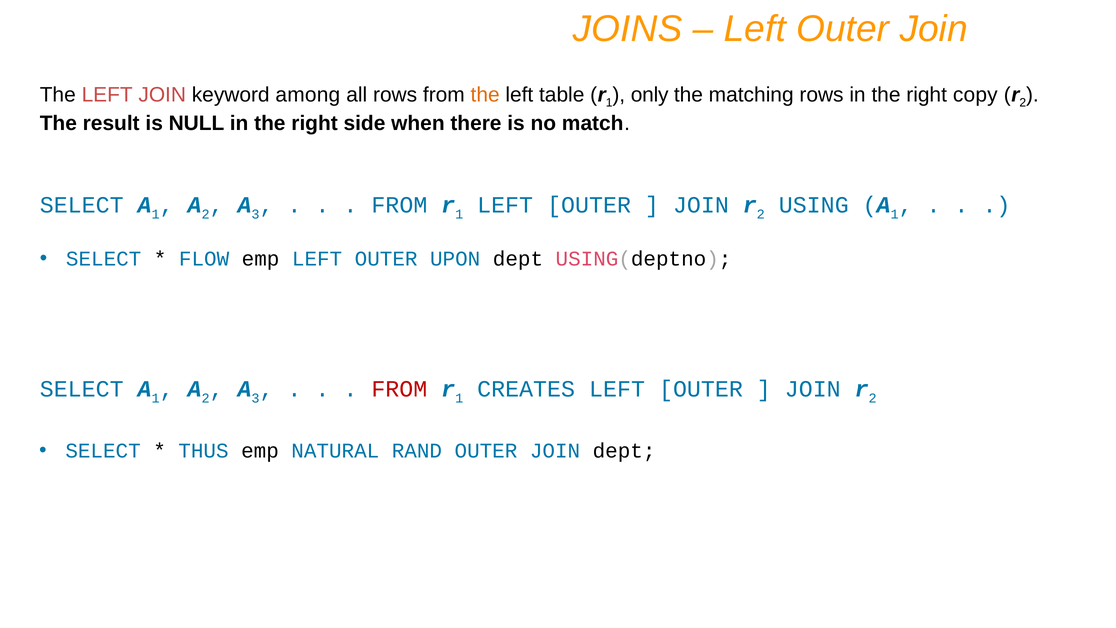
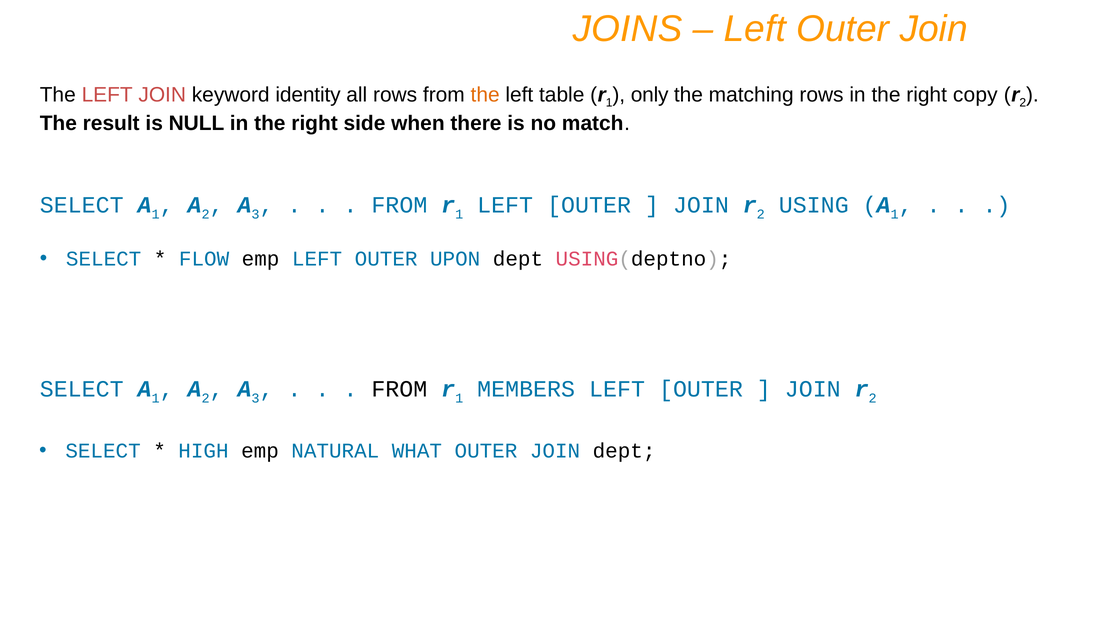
among: among -> identity
FROM at (399, 389) colour: red -> black
CREATES: CREATES -> MEMBERS
THUS: THUS -> HIGH
RAND: RAND -> WHAT
